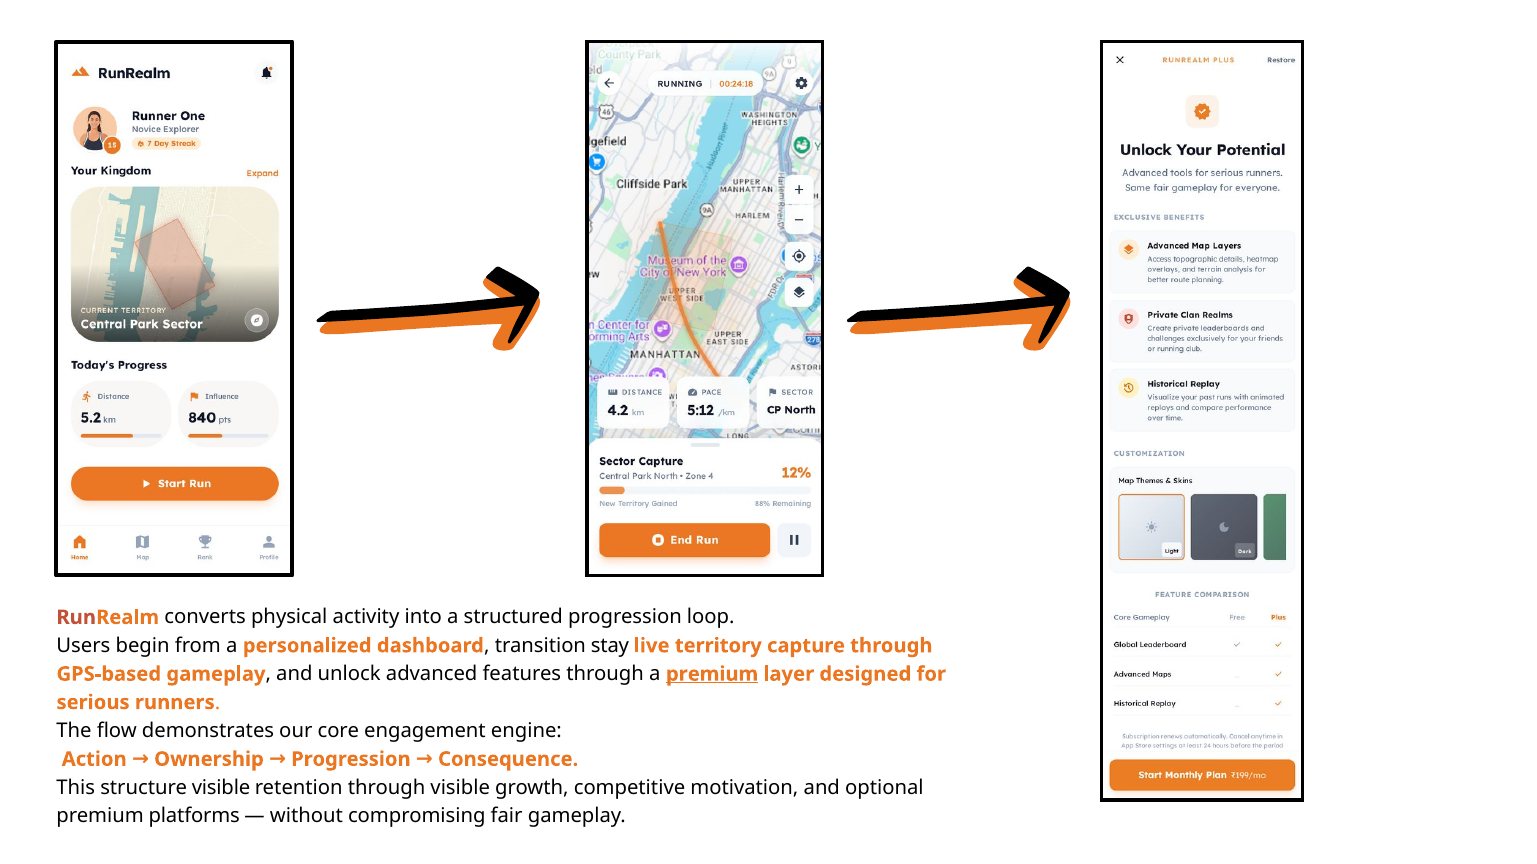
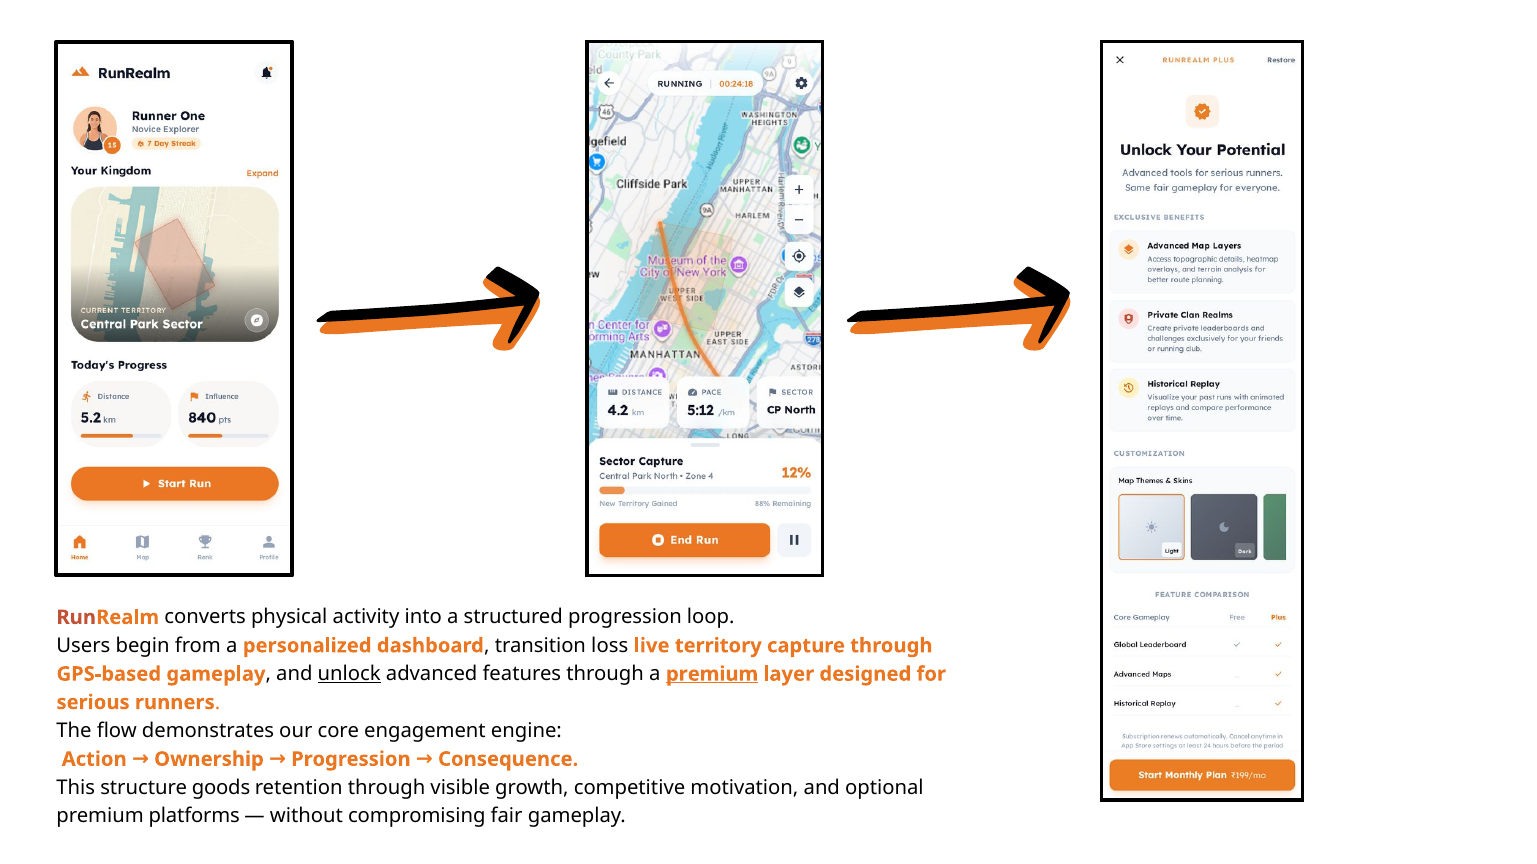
stay: stay -> loss
unlock underline: none -> present
structure visible: visible -> goods
